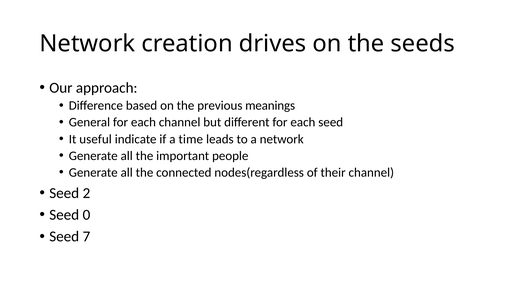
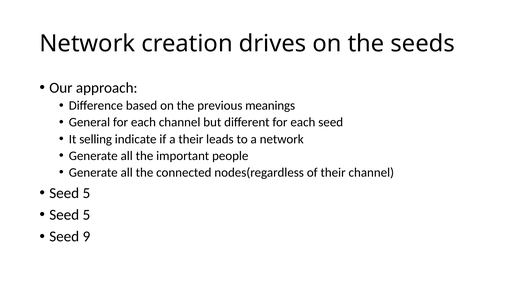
useful: useful -> selling
a time: time -> their
2 at (86, 193): 2 -> 5
0 at (86, 215): 0 -> 5
7: 7 -> 9
